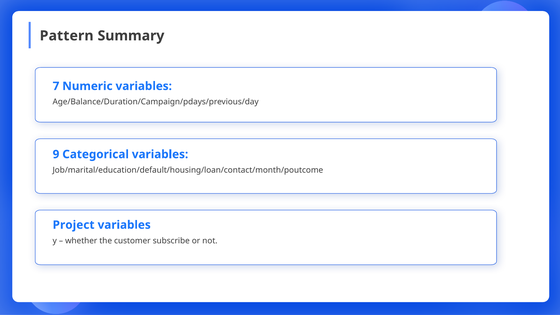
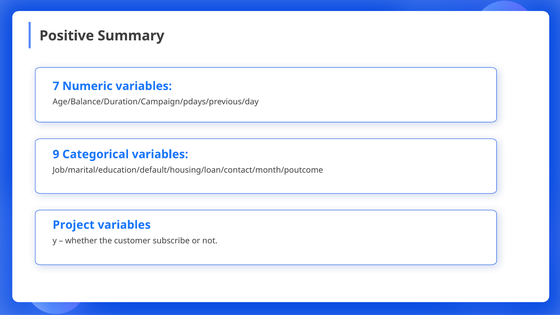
Pattern: Pattern -> Positive
